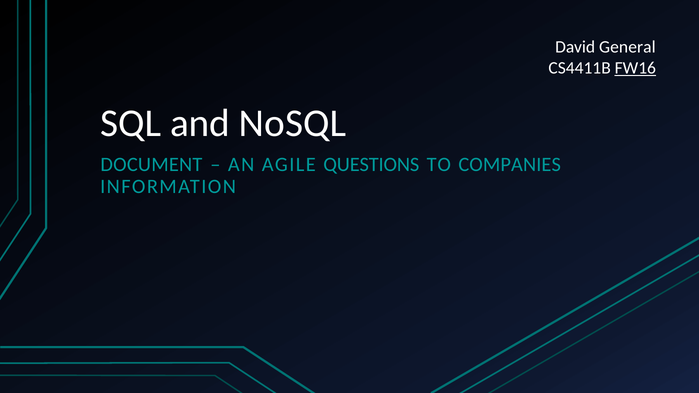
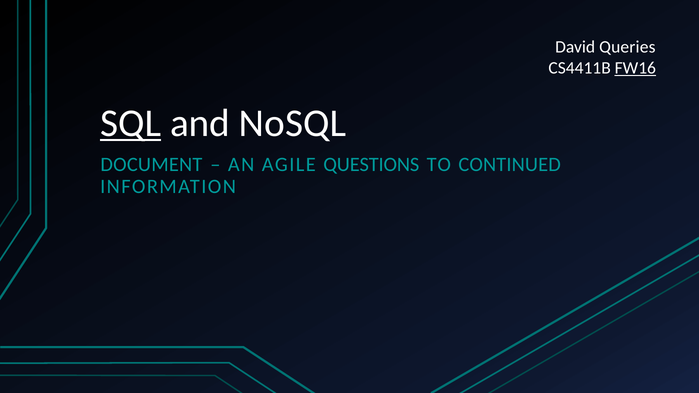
General: General -> Queries
SQL underline: none -> present
COMPANIES: COMPANIES -> CONTINUED
